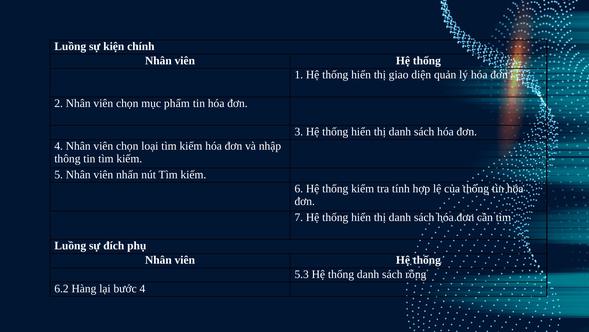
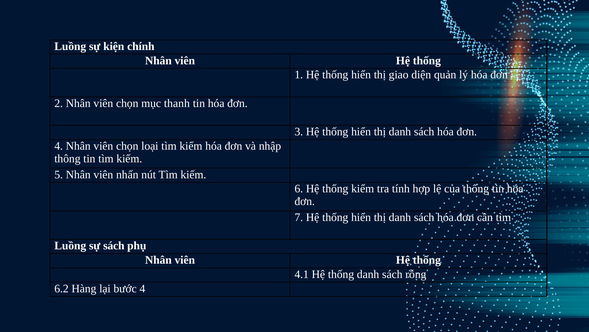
phẩm: phẩm -> thanh
sự đích: đích -> sách
5.3: 5.3 -> 4.1
